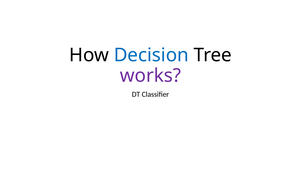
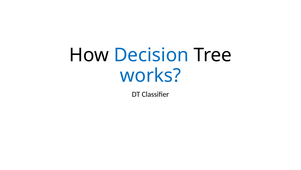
works colour: purple -> blue
